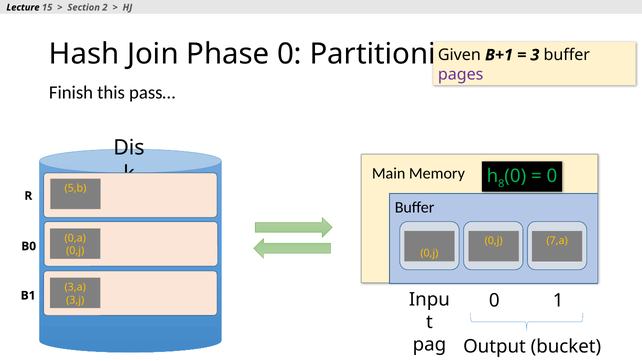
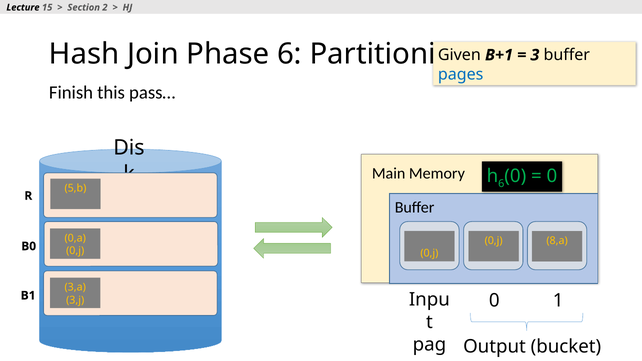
Phase 0: 0 -> 6
pages at (461, 74) colour: purple -> blue
8 at (501, 184): 8 -> 6
7,a: 7,a -> 8,a
